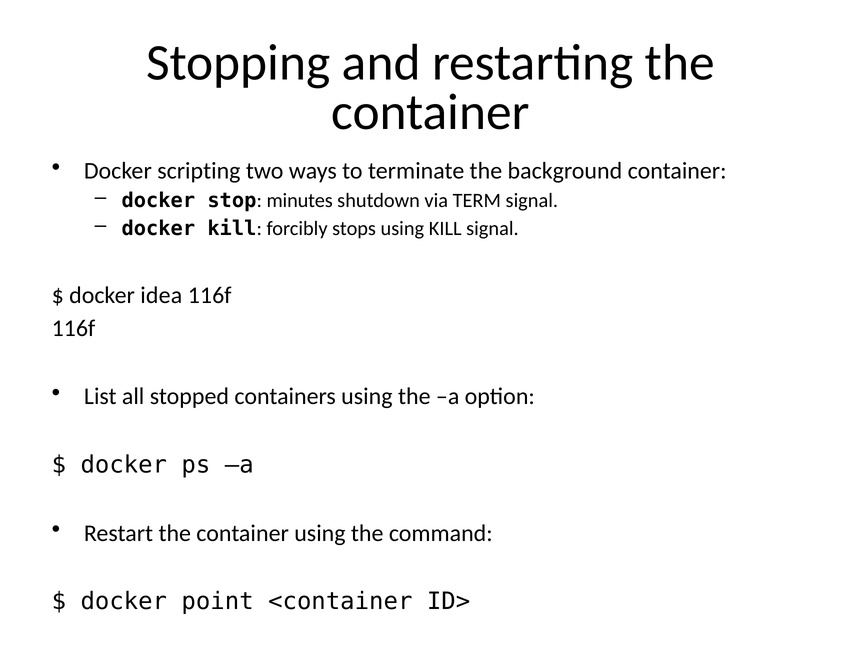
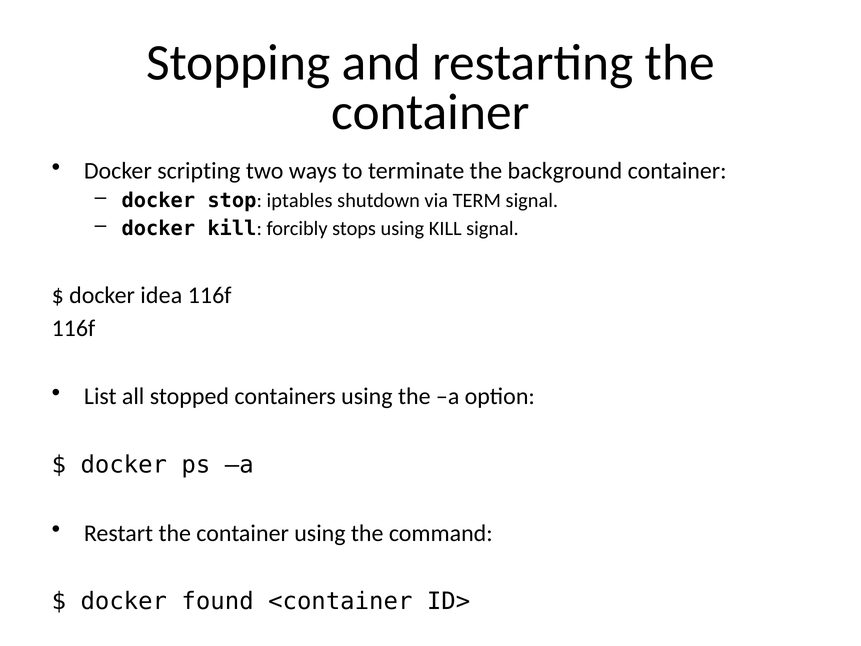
minutes: minutes -> iptables
point: point -> found
